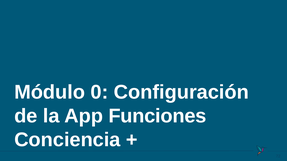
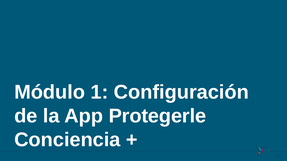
0: 0 -> 1
Funciones: Funciones -> Protegerle
